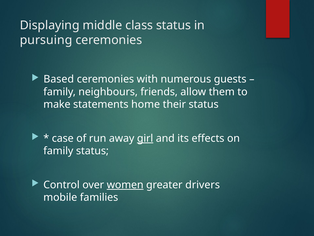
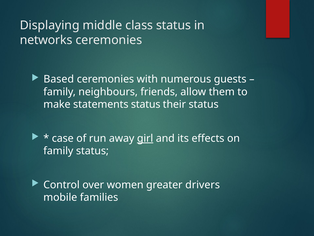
pursuing: pursuing -> networks
statements home: home -> status
women underline: present -> none
